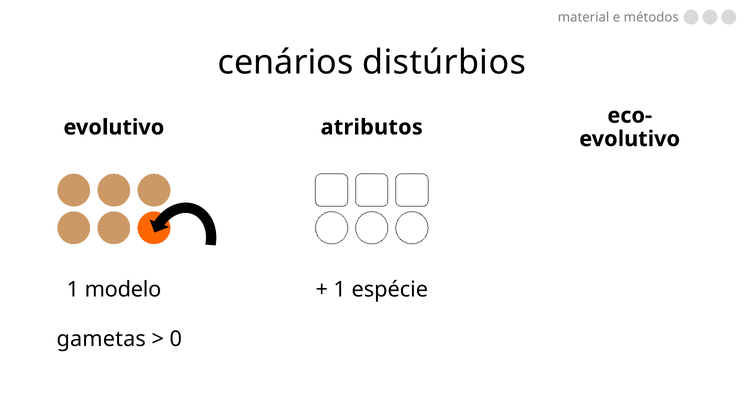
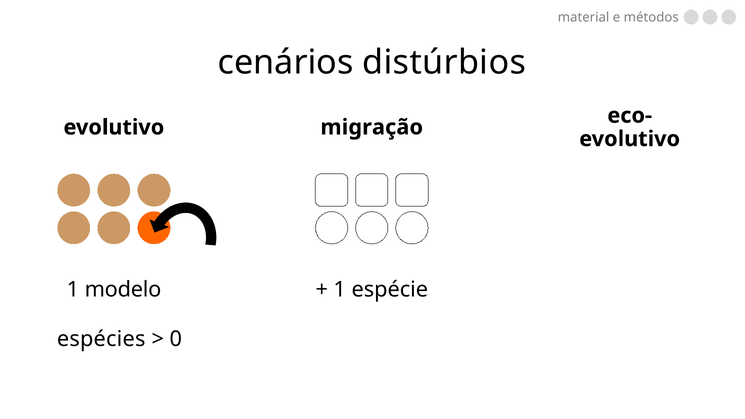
atributos: atributos -> migração
gametas: gametas -> espécies
